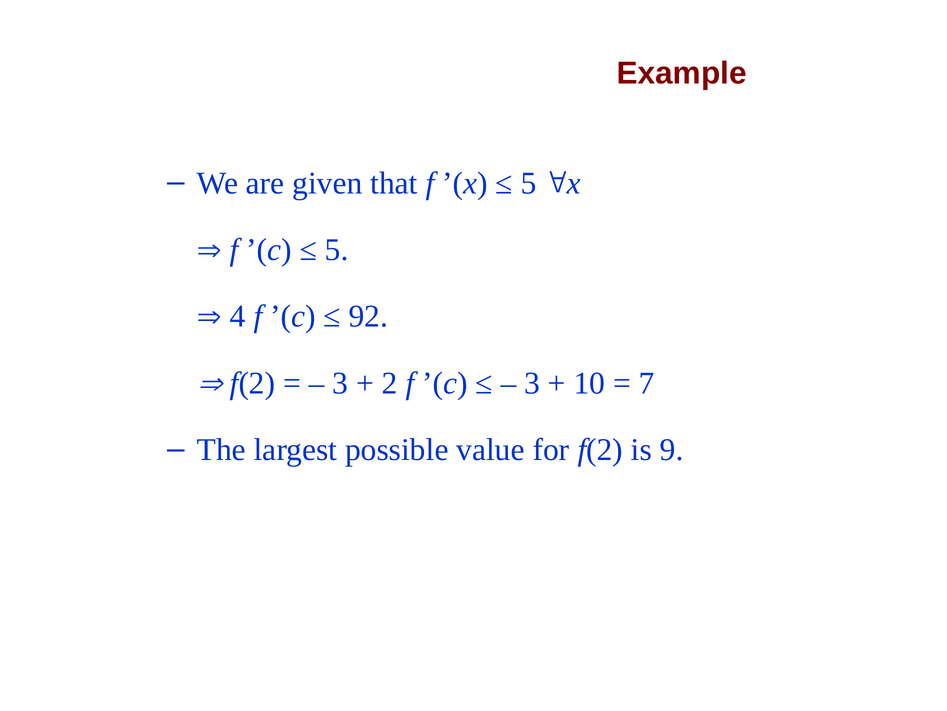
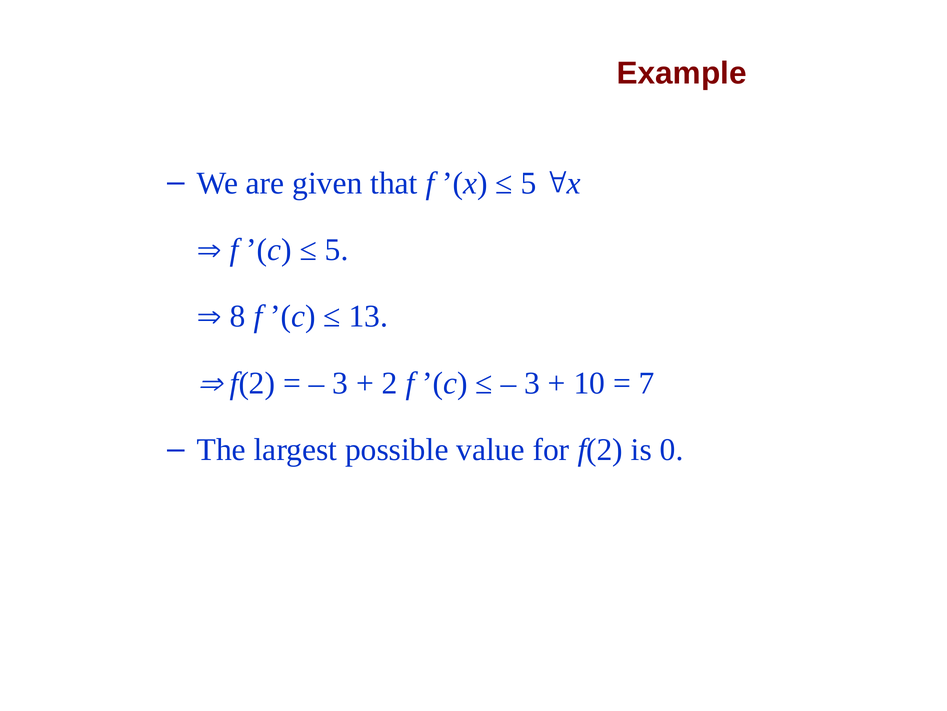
4: 4 -> 8
92: 92 -> 13
9: 9 -> 0
